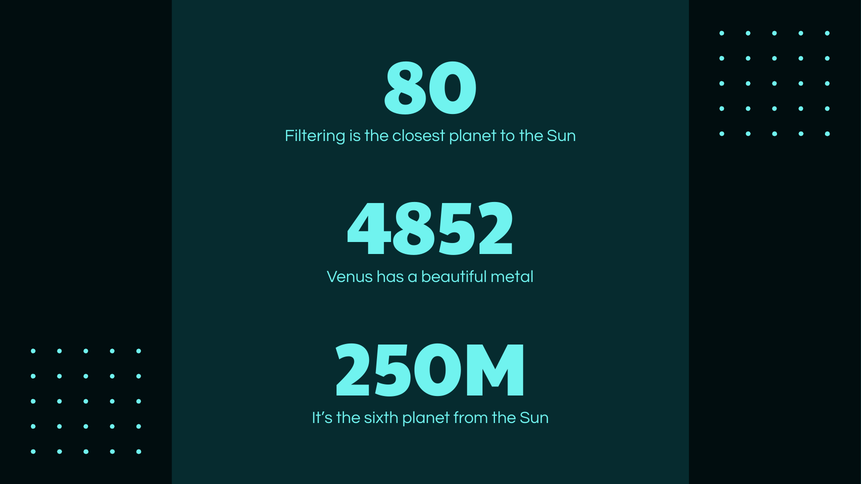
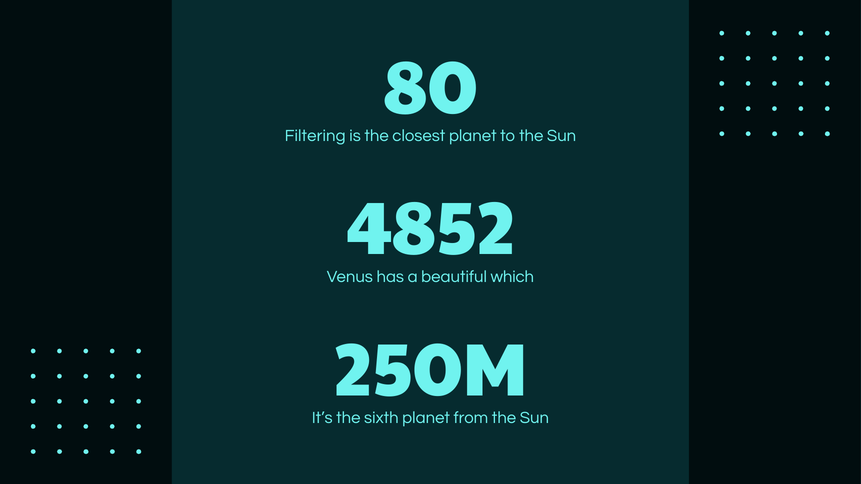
metal: metal -> which
